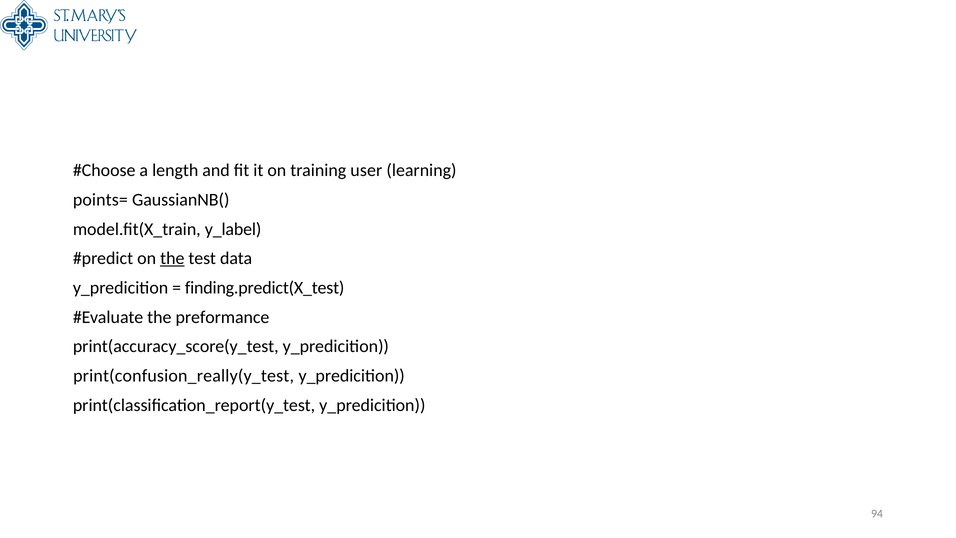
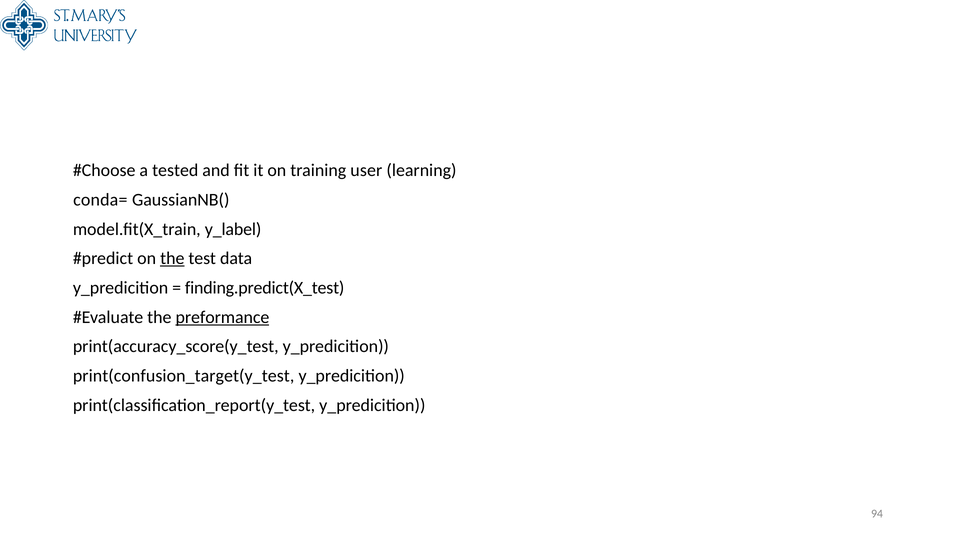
length: length -> tested
points=: points= -> conda=
preformance underline: none -> present
print(confusion_really(y_test: print(confusion_really(y_test -> print(confusion_target(y_test
